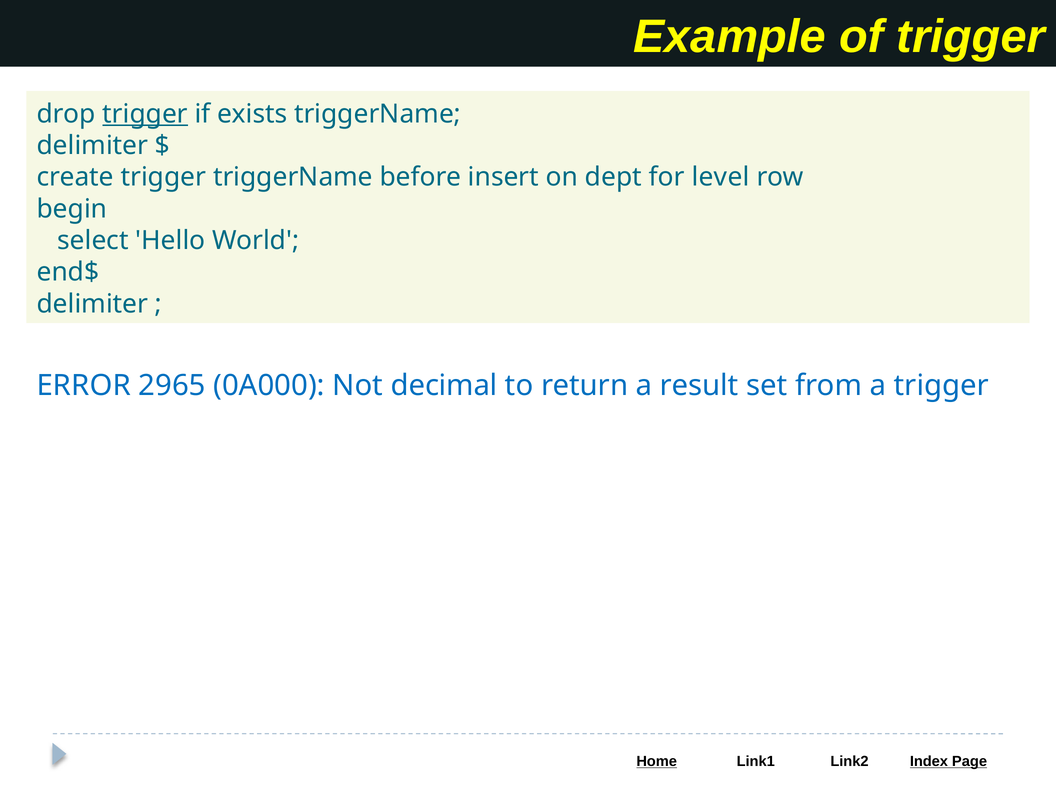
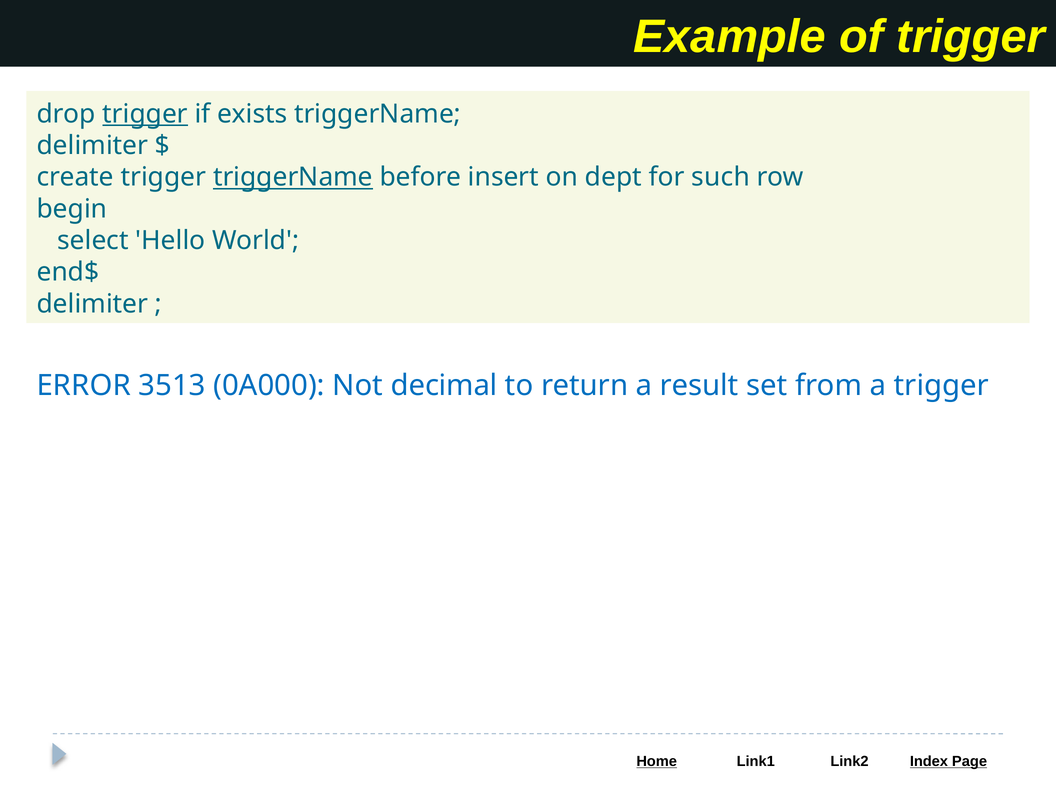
triggerName at (293, 177) underline: none -> present
level: level -> such
2965: 2965 -> 3513
